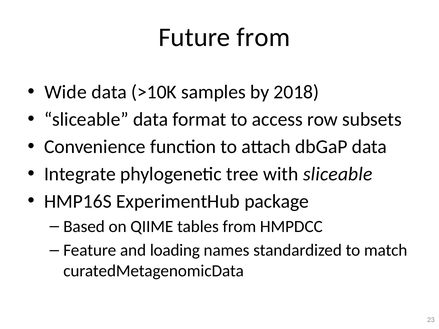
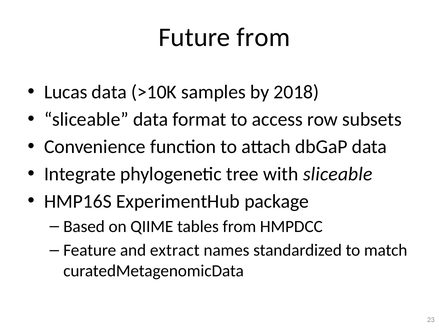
Wide: Wide -> Lucas
loading: loading -> extract
